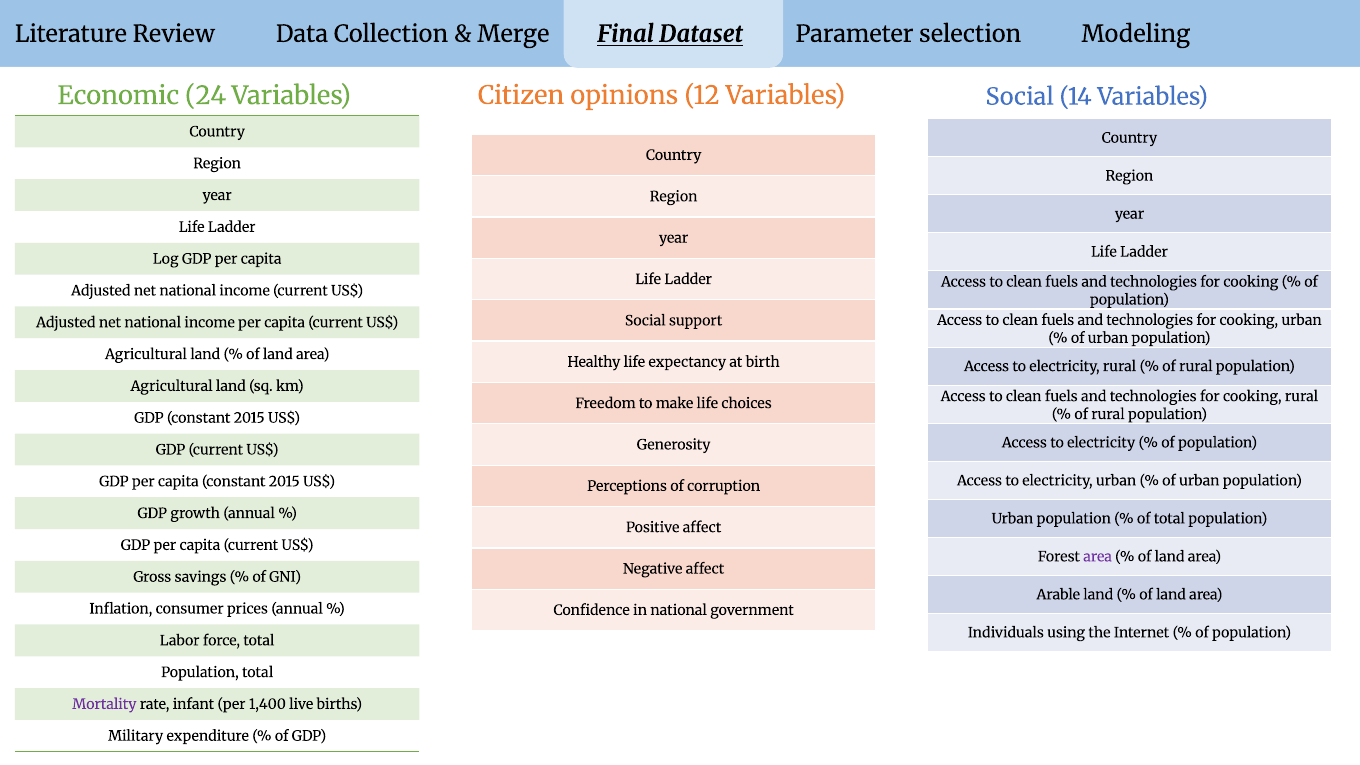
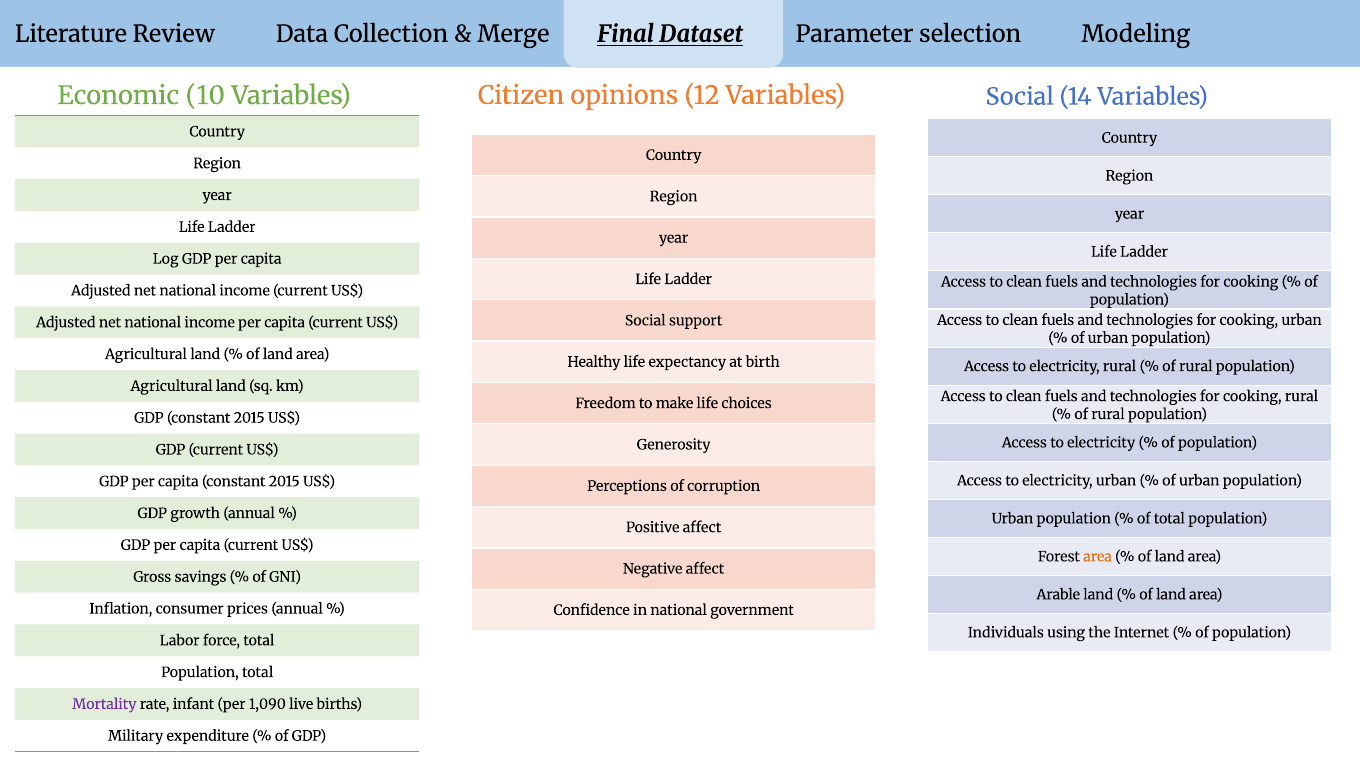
24: 24 -> 10
area at (1098, 557) colour: purple -> orange
1,400: 1,400 -> 1,090
